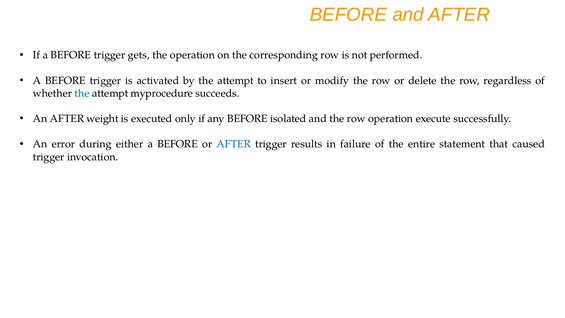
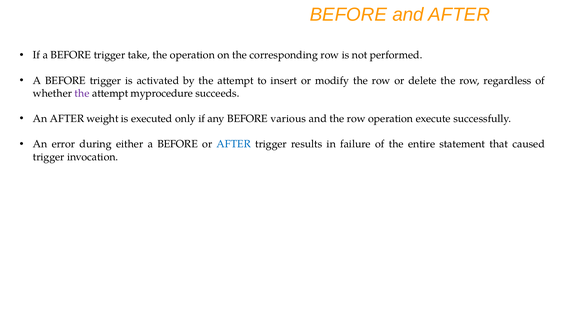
gets: gets -> take
the at (82, 93) colour: blue -> purple
isolated: isolated -> various
